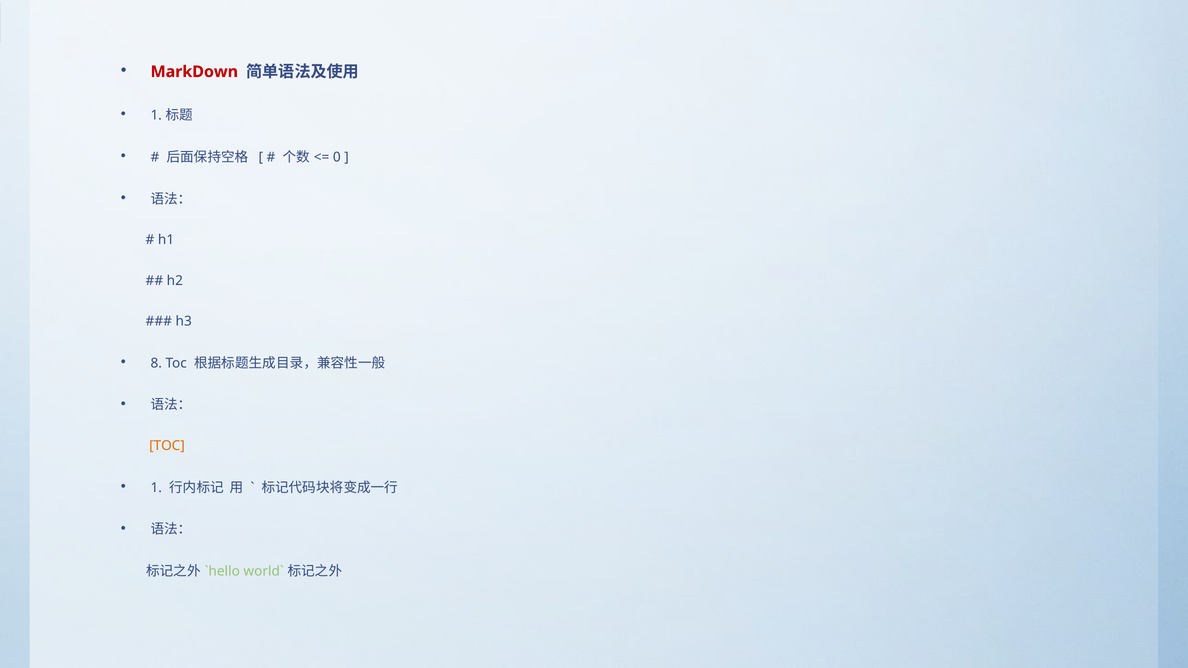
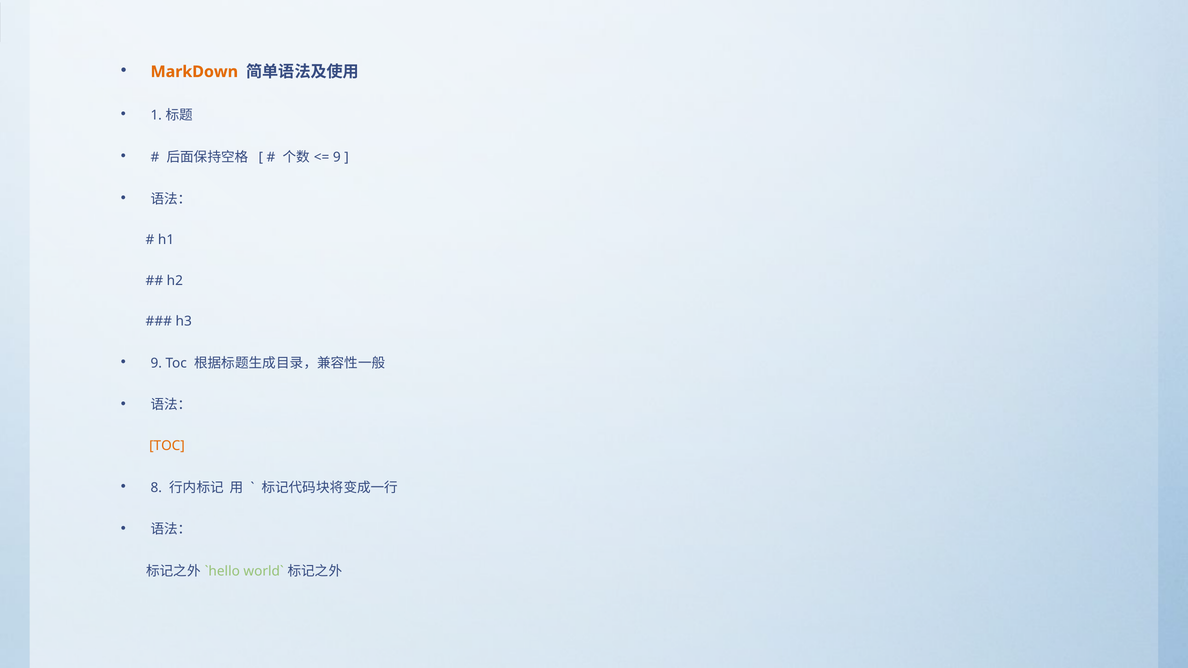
MarkDown colour: red -> orange
0 at (337, 157): 0 -> 9
8 at (156, 363): 8 -> 9
1 at (156, 488): 1 -> 8
